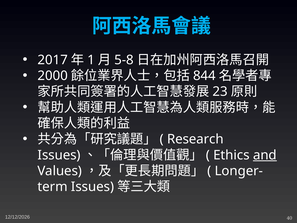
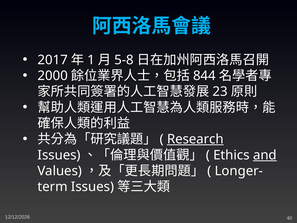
Research underline: none -> present
